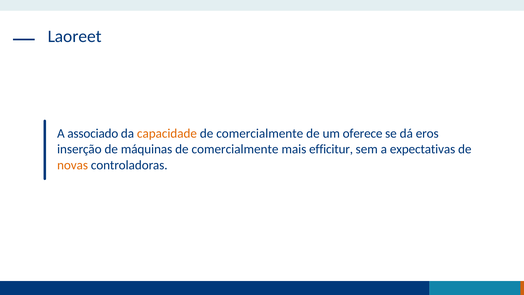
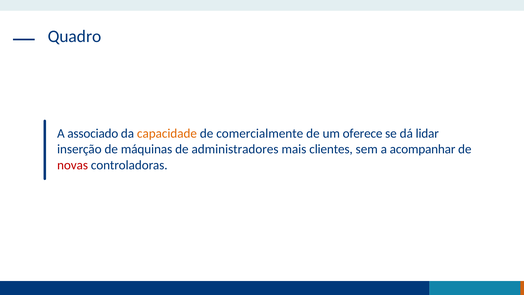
Laoreet: Laoreet -> Quadro
eros: eros -> lidar
comercialmente at (235, 149): comercialmente -> administradores
efficitur: efficitur -> clientes
expectativas: expectativas -> acompanhar
novas colour: orange -> red
